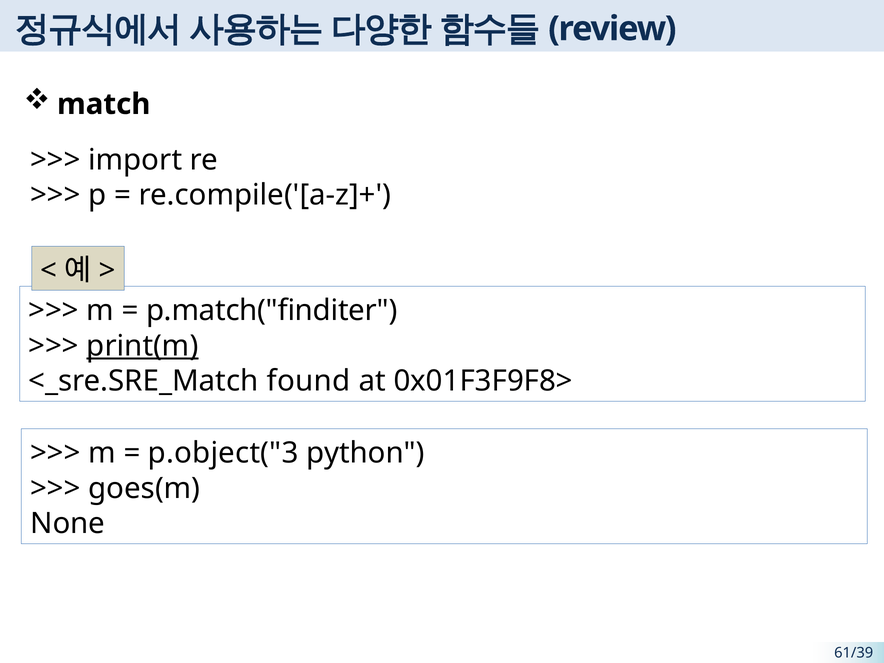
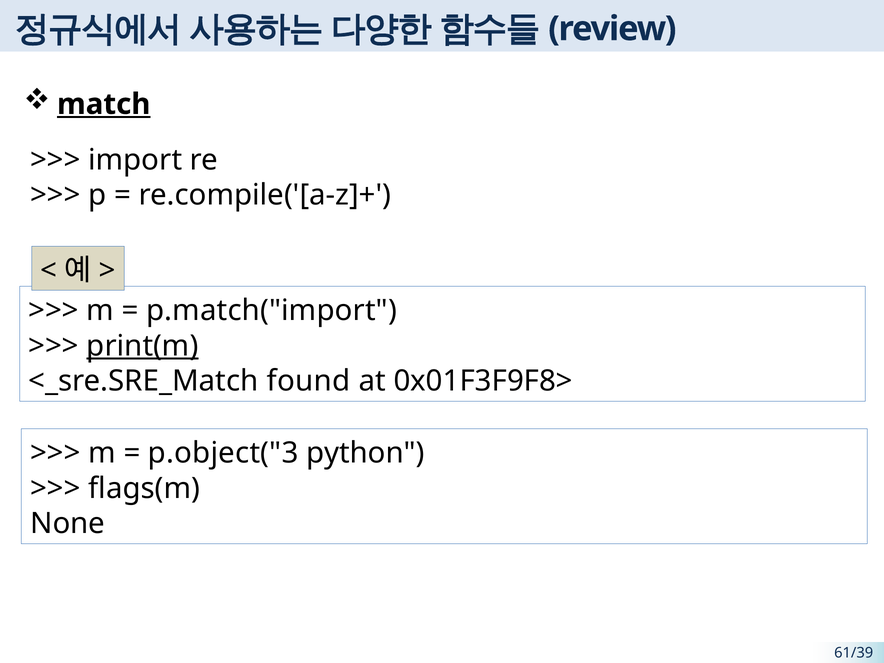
match underline: none -> present
p.match("finditer: p.match("finditer -> p.match("import
goes(m: goes(m -> flags(m
